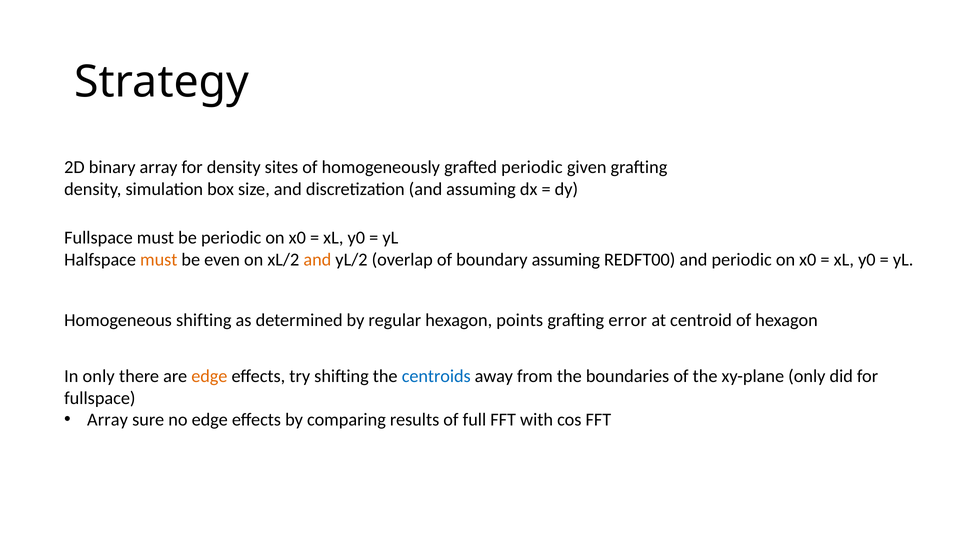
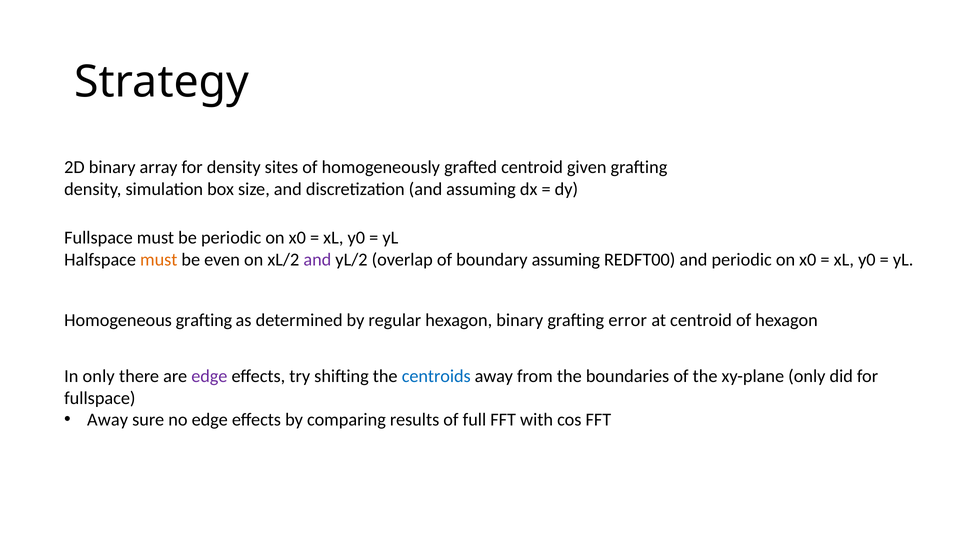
grafted periodic: periodic -> centroid
and at (317, 260) colour: orange -> purple
Homogeneous shifting: shifting -> grafting
hexagon points: points -> binary
edge at (209, 376) colour: orange -> purple
Array at (108, 420): Array -> Away
